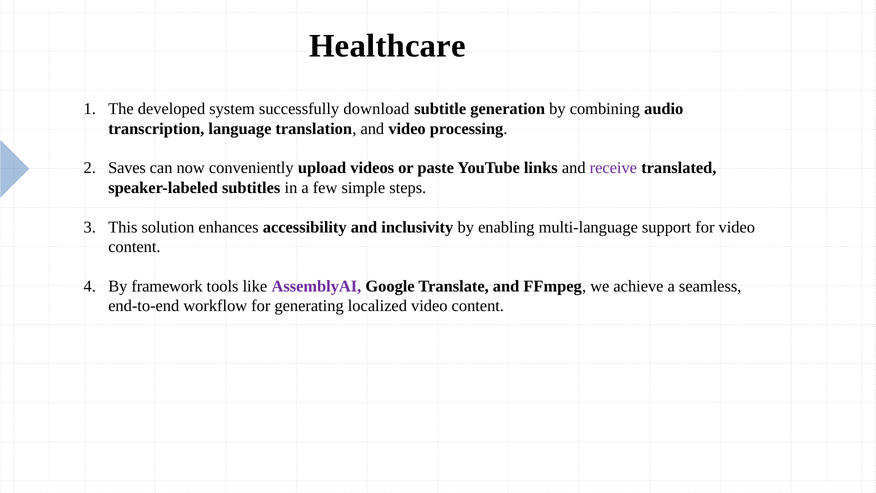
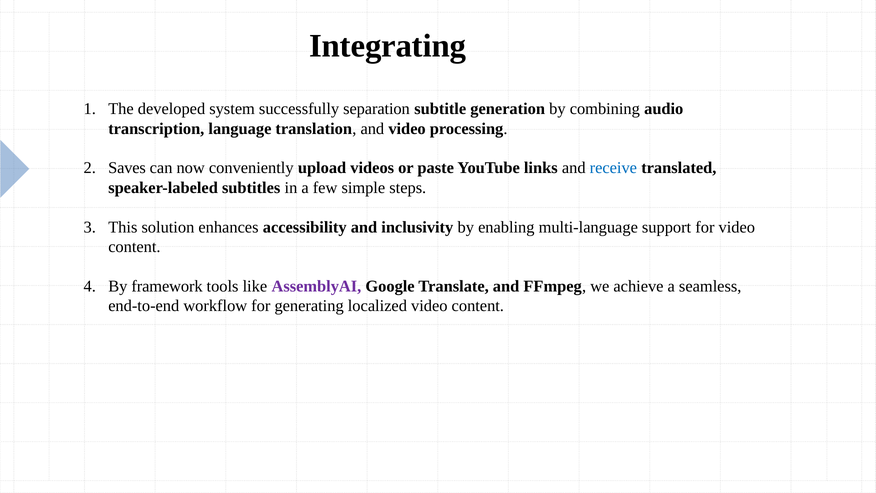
Healthcare: Healthcare -> Integrating
download: download -> separation
receive colour: purple -> blue
